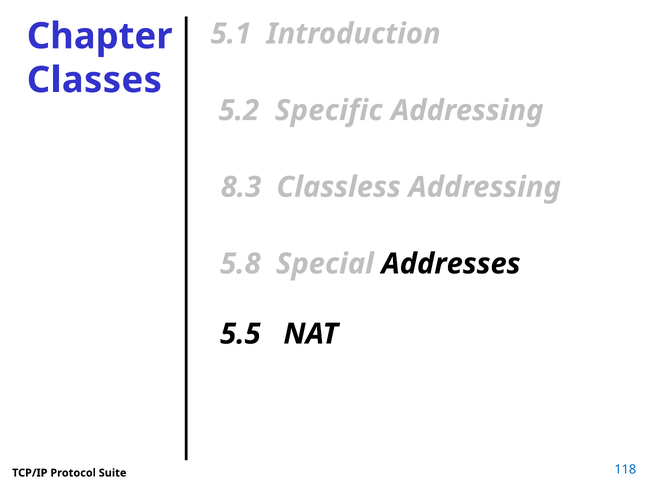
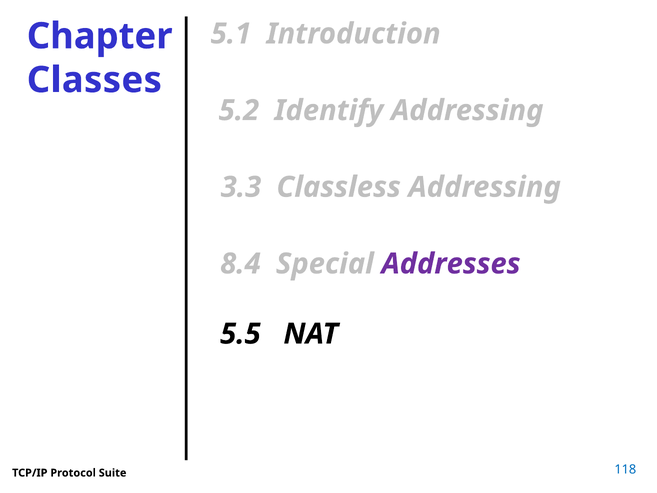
Specific: Specific -> Identify
8.3: 8.3 -> 3.3
5.8: 5.8 -> 8.4
Addresses colour: black -> purple
